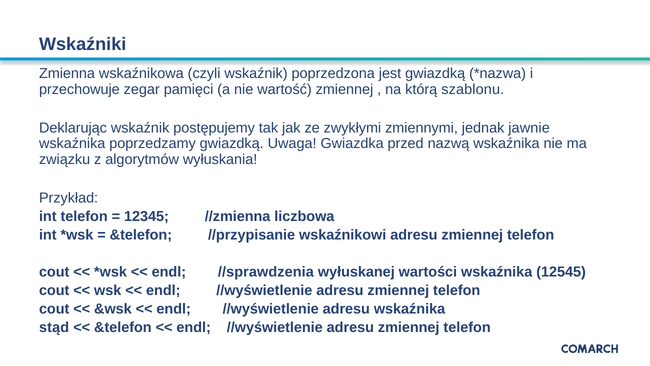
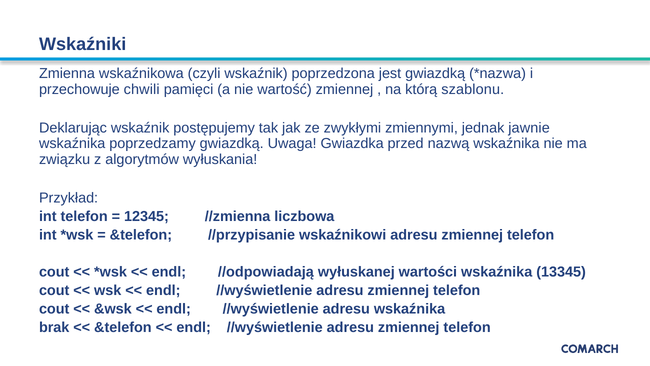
zegar: zegar -> chwili
//sprawdzenia: //sprawdzenia -> //odpowiadają
12545: 12545 -> 13345
stąd: stąd -> brak
